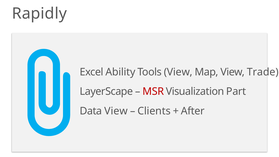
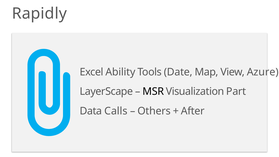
Tools View: View -> Date
Trade: Trade -> Azure
MSR colour: red -> black
Data View: View -> Calls
Clients: Clients -> Others
